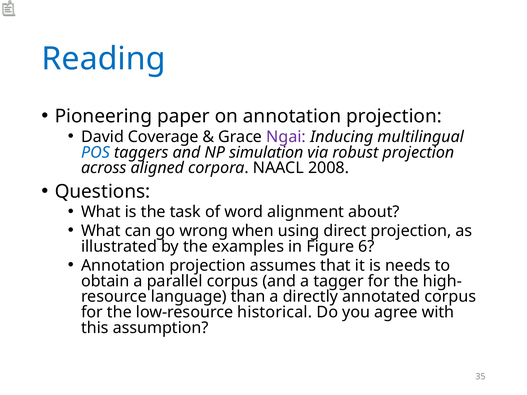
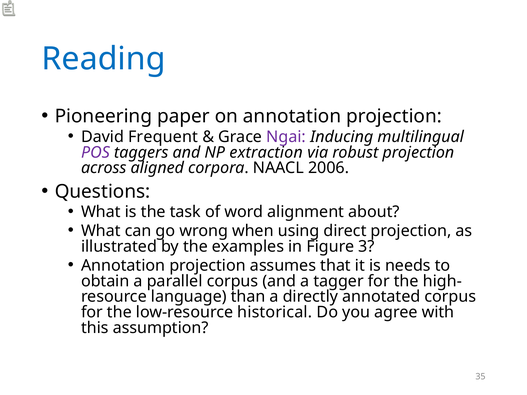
Coverage: Coverage -> Frequent
POS colour: blue -> purple
simulation: simulation -> extraction
2008: 2008 -> 2006
6: 6 -> 3
